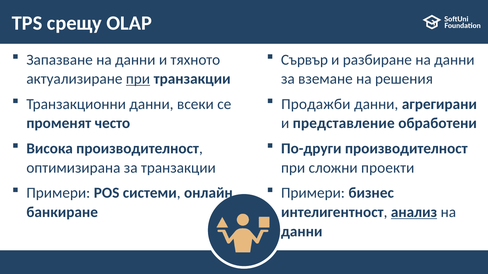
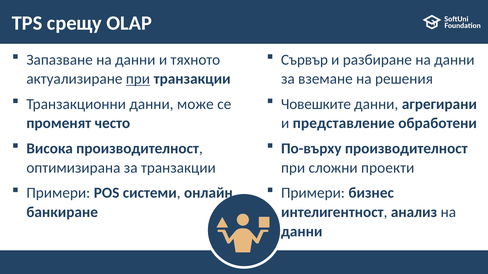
всеки: всеки -> може
Продажби: Продажби -> Човешките
По-други: По-други -> По-върху
анализ underline: present -> none
